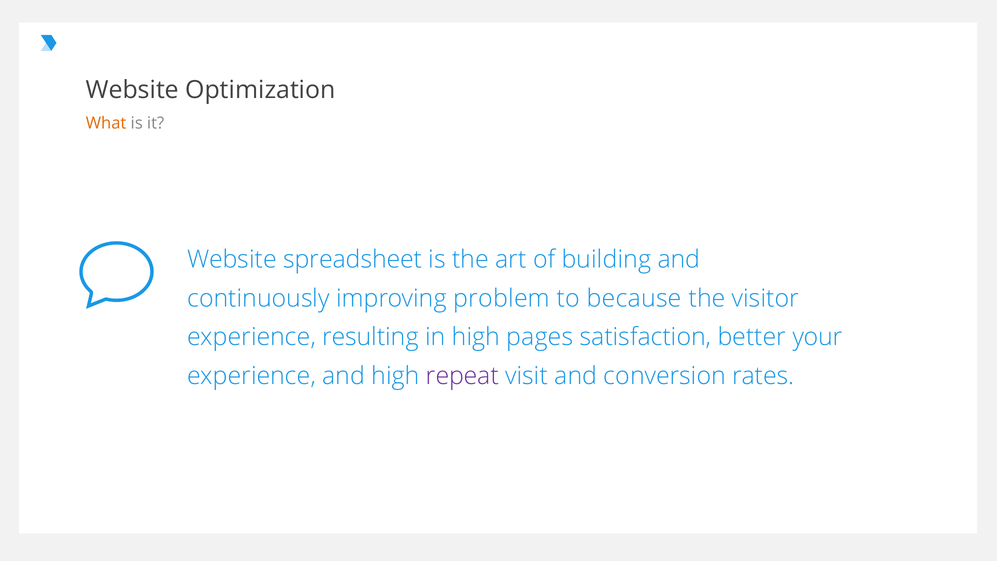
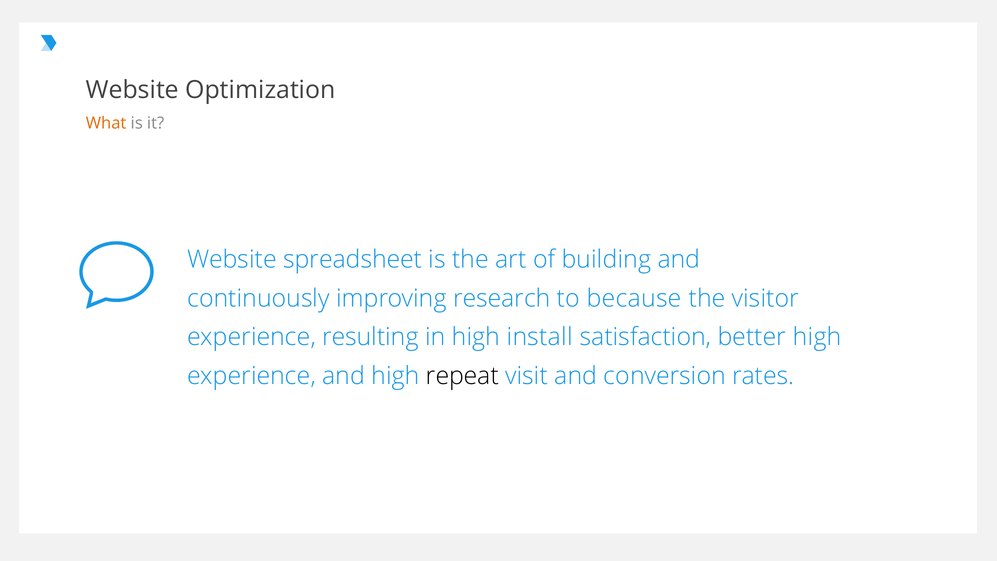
problem: problem -> research
pages: pages -> install
better your: your -> high
repeat colour: purple -> black
